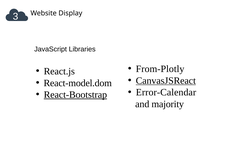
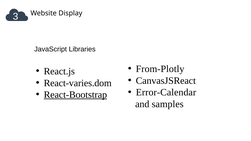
CanvasJSReact underline: present -> none
React-model.dom: React-model.dom -> React-varies.dom
majority: majority -> samples
